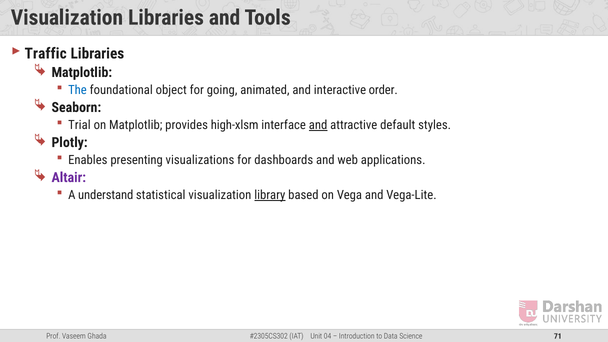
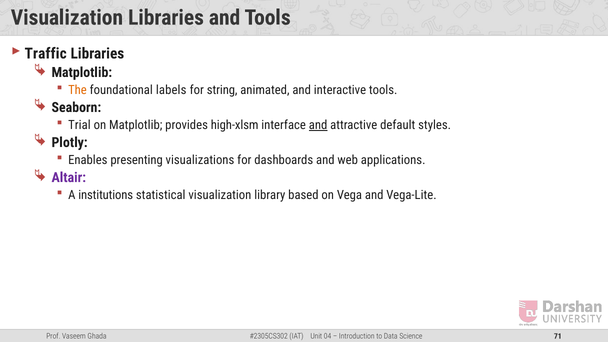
The colour: blue -> orange
object: object -> labels
going: going -> string
interactive order: order -> tools
understand: understand -> institutions
library underline: present -> none
